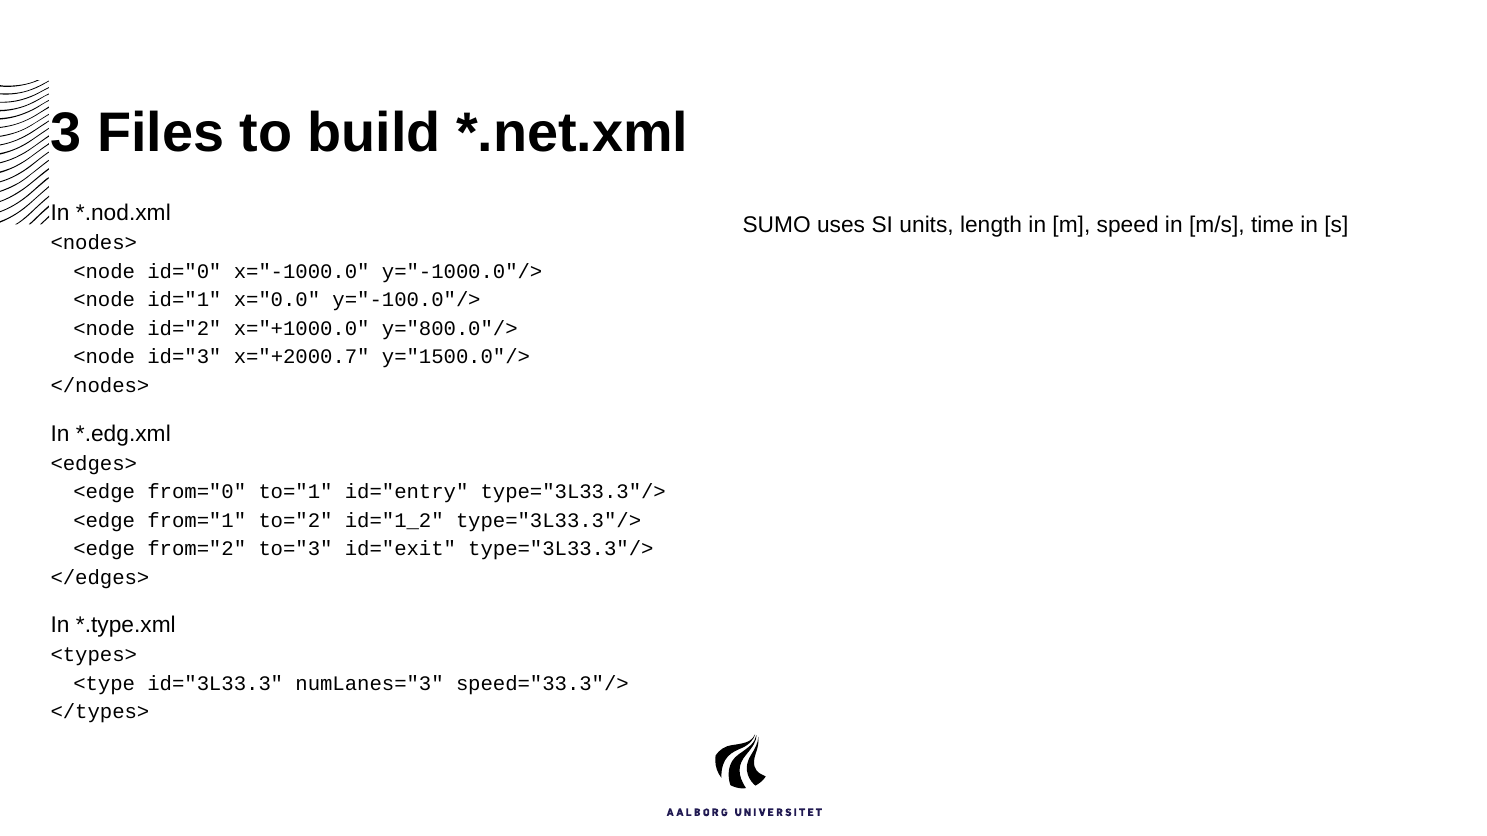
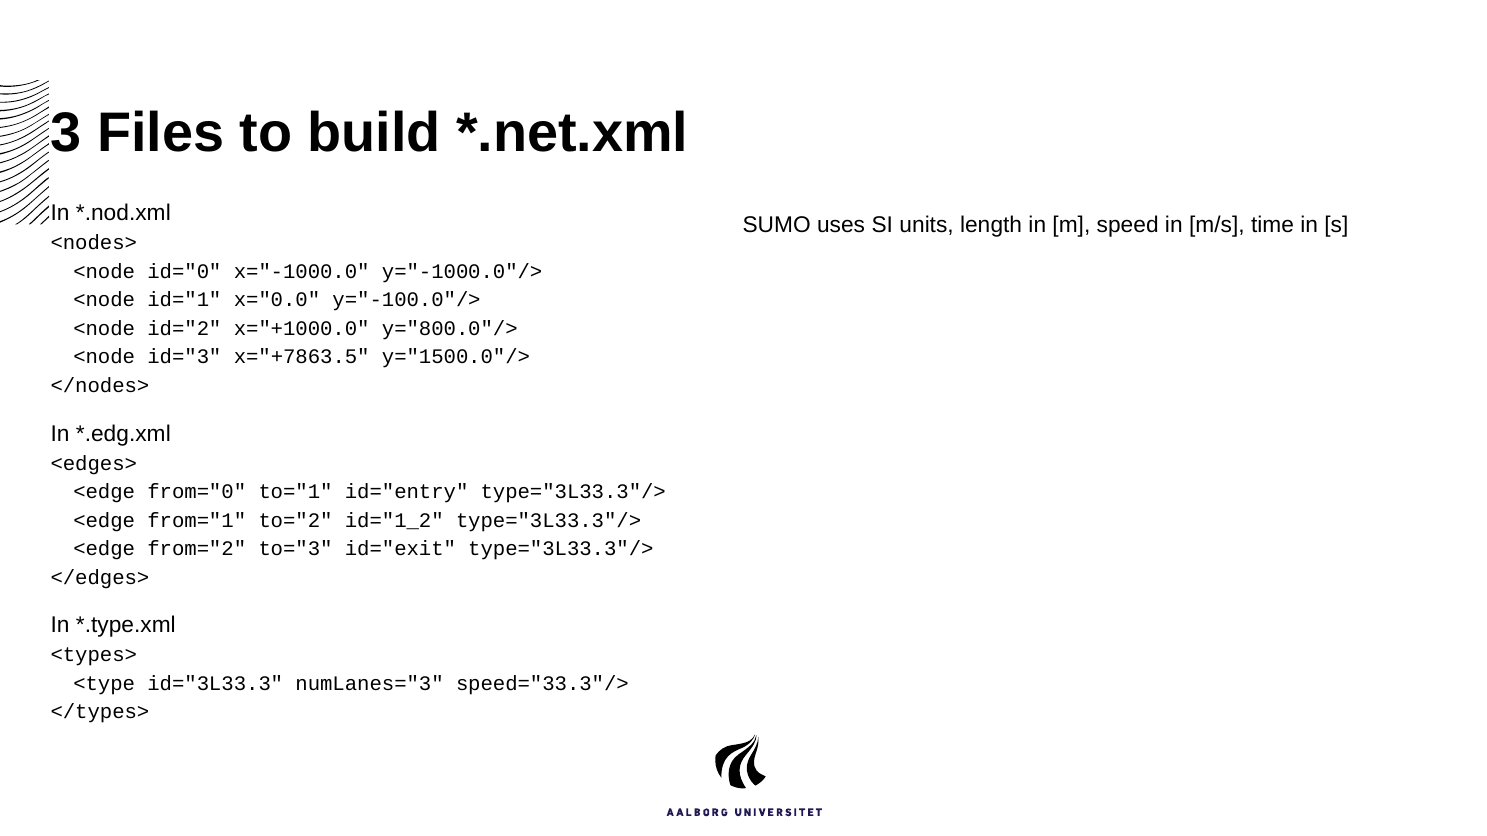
x="+2000.7: x="+2000.7 -> x="+7863.5
